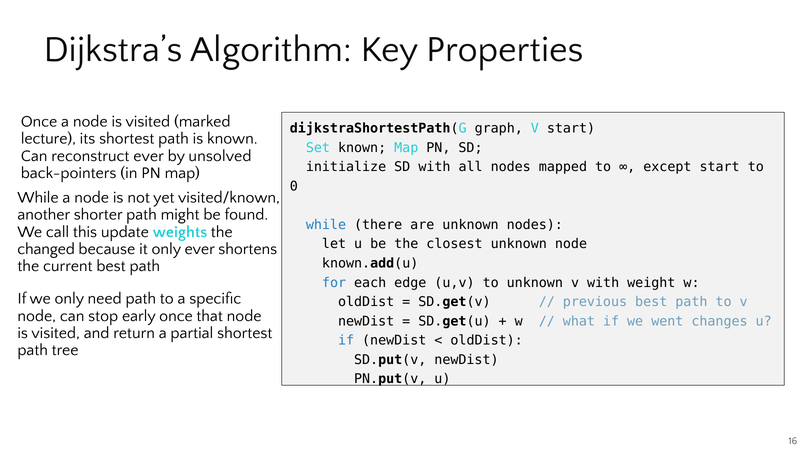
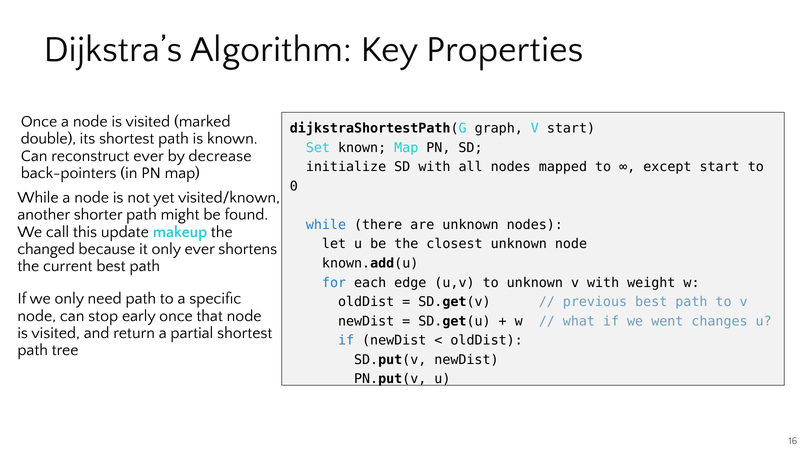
lecture: lecture -> double
unsolved: unsolved -> decrease
weights: weights -> makeup
